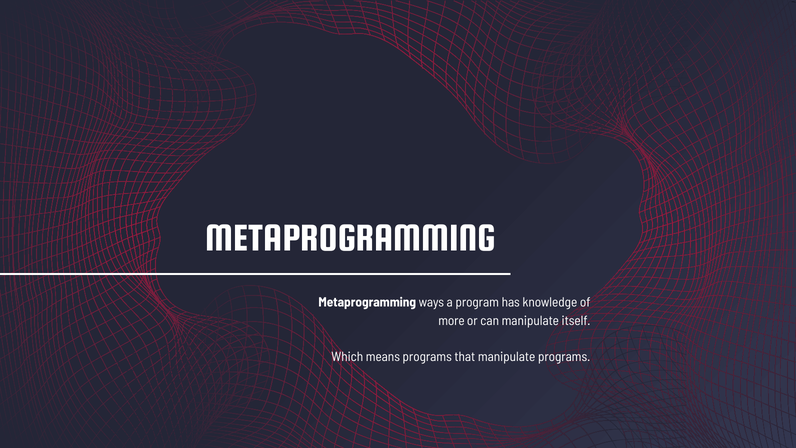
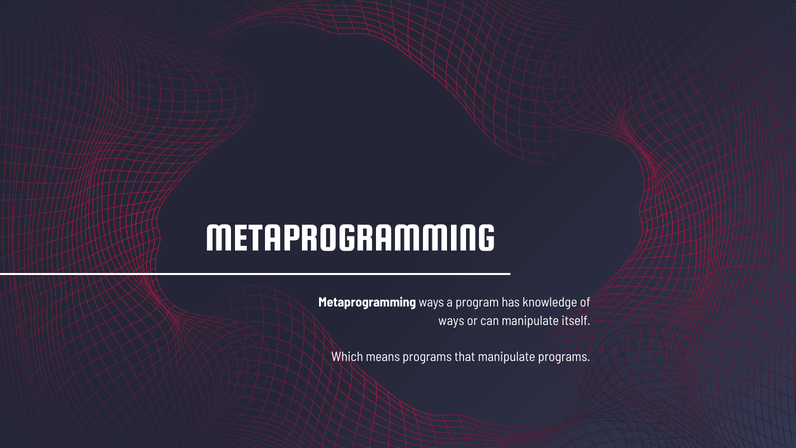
more at (451, 321): more -> ways
